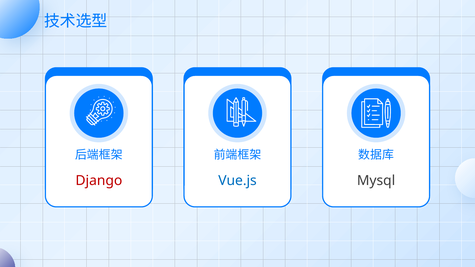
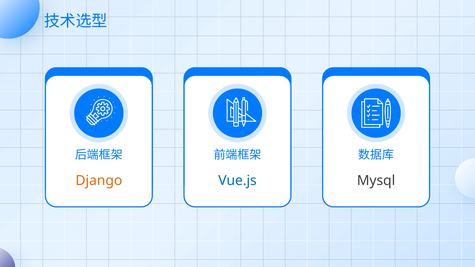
Django colour: red -> orange
